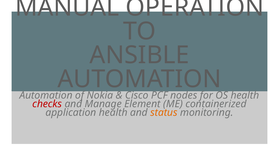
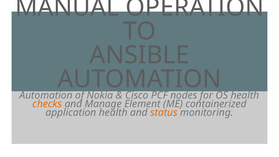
checks colour: red -> orange
